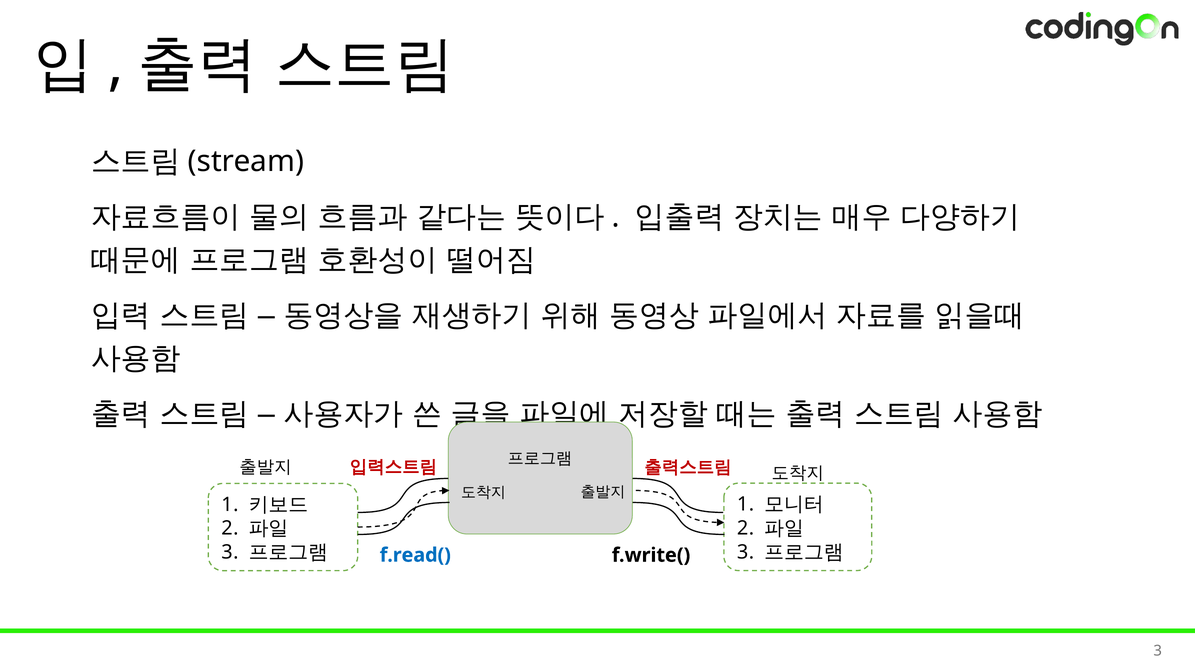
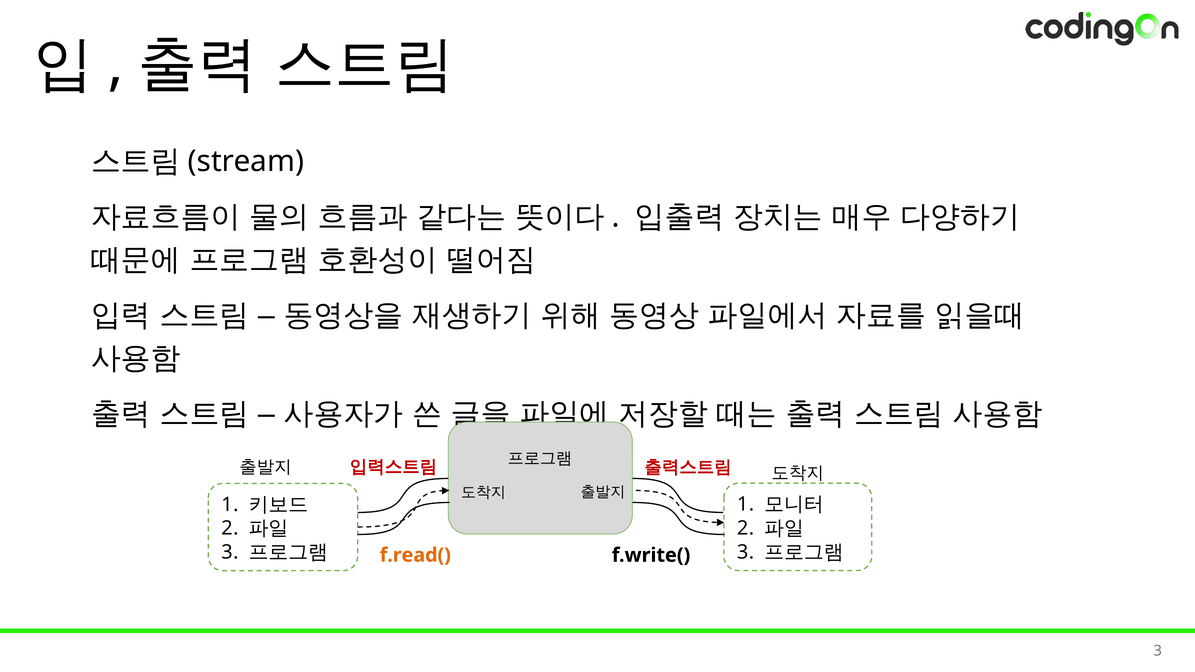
f.read( colour: blue -> orange
